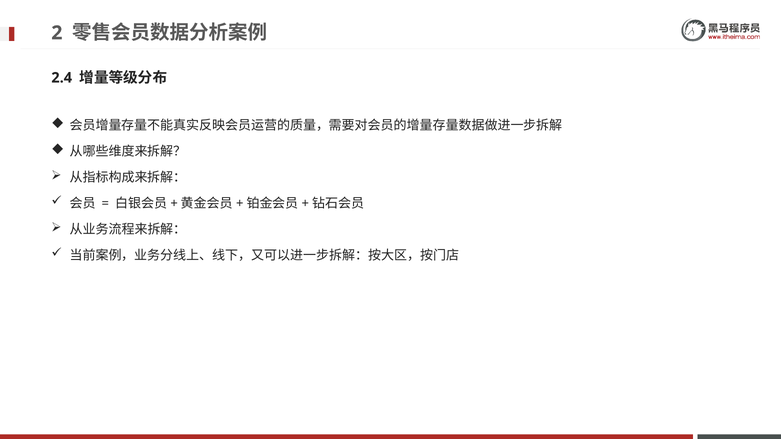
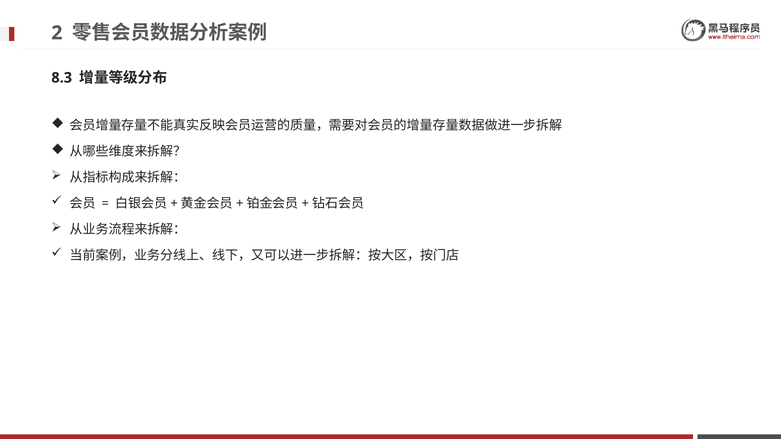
2.4: 2.4 -> 8.3
